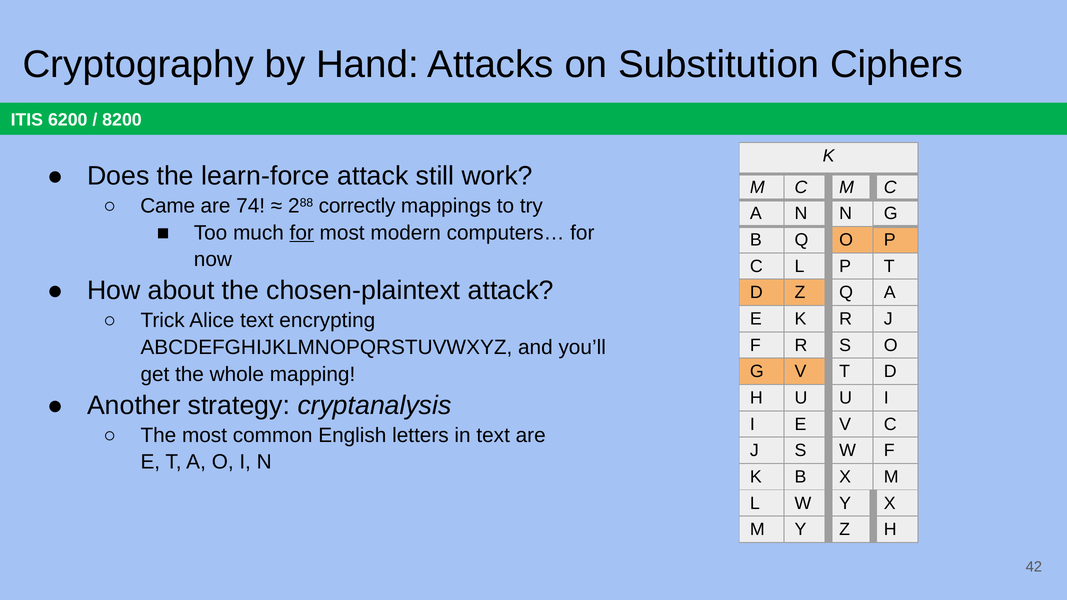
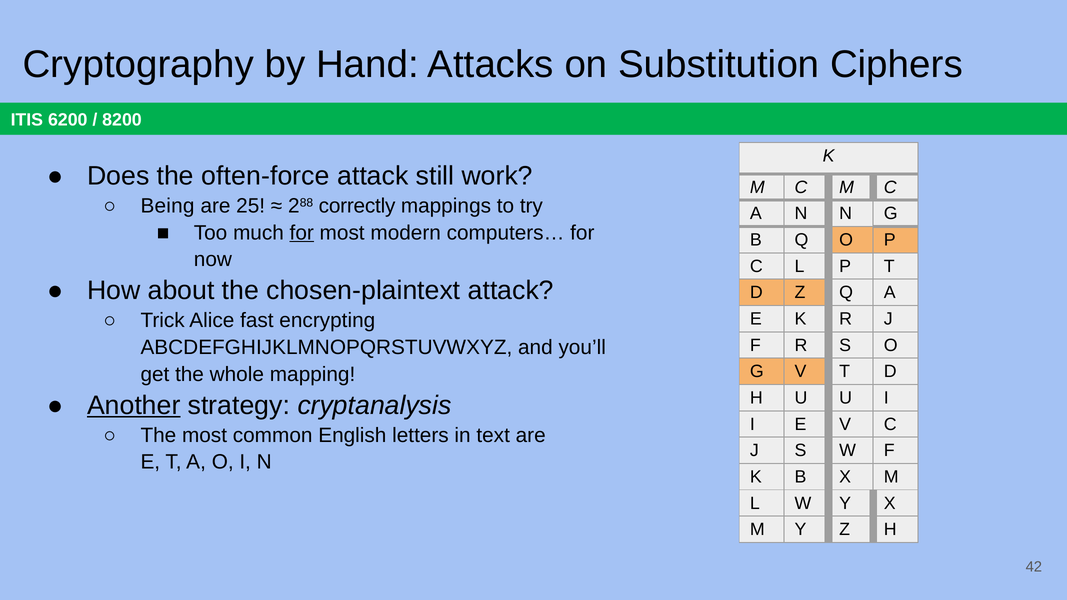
learn-force: learn-force -> often-force
Came: Came -> Being
74: 74 -> 25
Alice text: text -> fast
Another underline: none -> present
